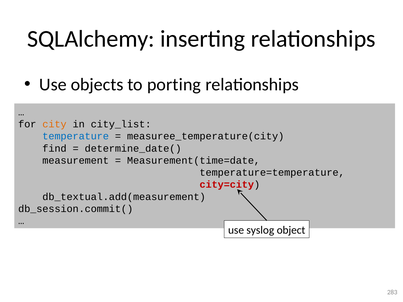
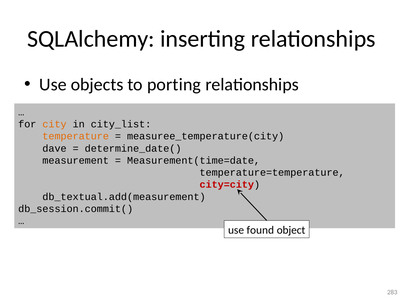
temperature colour: blue -> orange
find: find -> dave
syslog: syslog -> found
